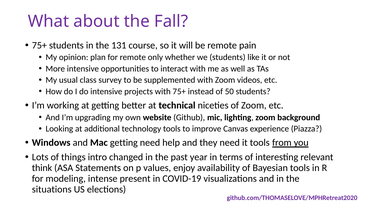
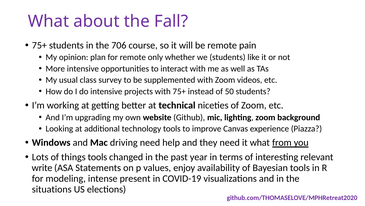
131: 131 -> 706
Mac getting: getting -> driving
it tools: tools -> what
things intro: intro -> tools
think: think -> write
